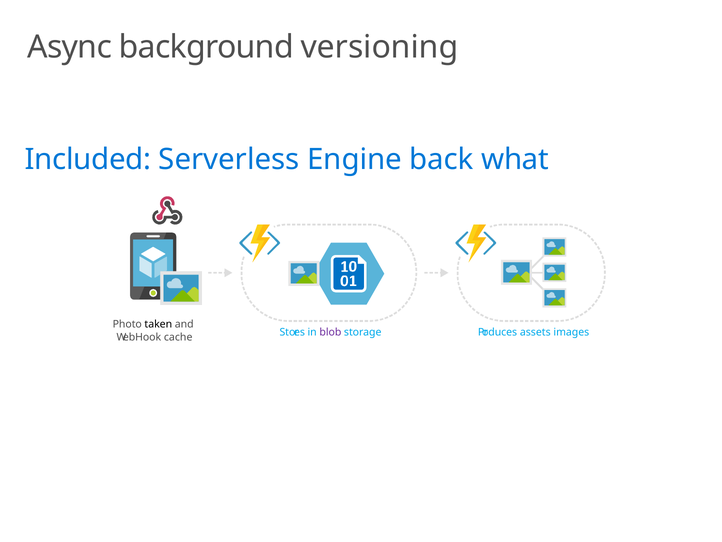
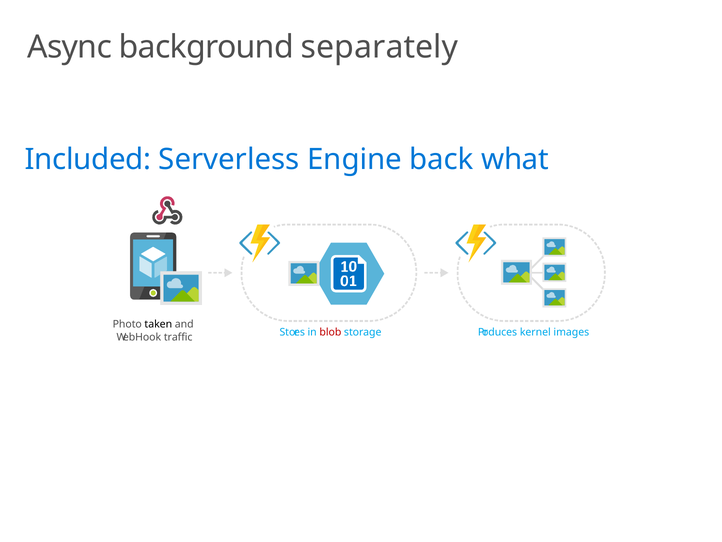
versioning: versioning -> separately
blob colour: purple -> red
assets: assets -> kernel
cache: cache -> traffic
